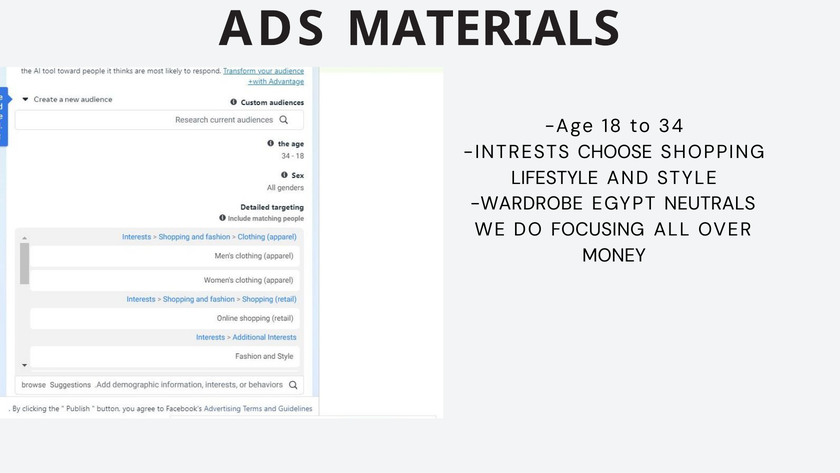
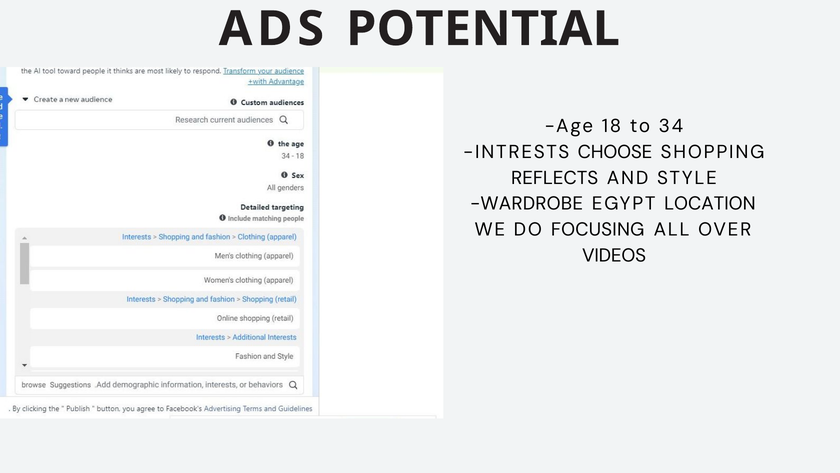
MATERIALS: MATERIALS -> POTENTIAL
LIFESTYLE: LIFESTYLE -> REFLECTS
NEUTRALS: NEUTRALS -> LOCATION
MONEY: MONEY -> VIDEOS
